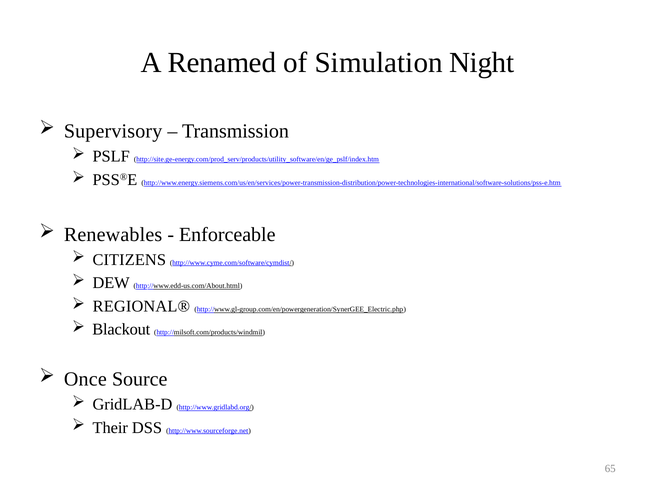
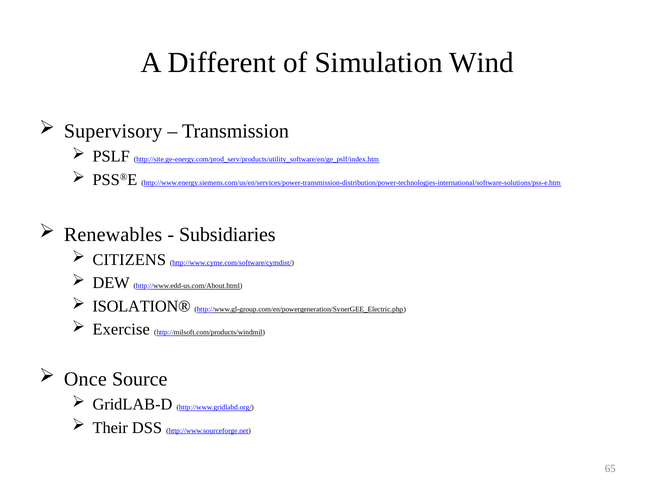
Renamed: Renamed -> Different
Night: Night -> Wind
Enforceable: Enforceable -> Subsidiaries
REGIONAL®: REGIONAL® -> ISOLATION®
Blackout: Blackout -> Exercise
